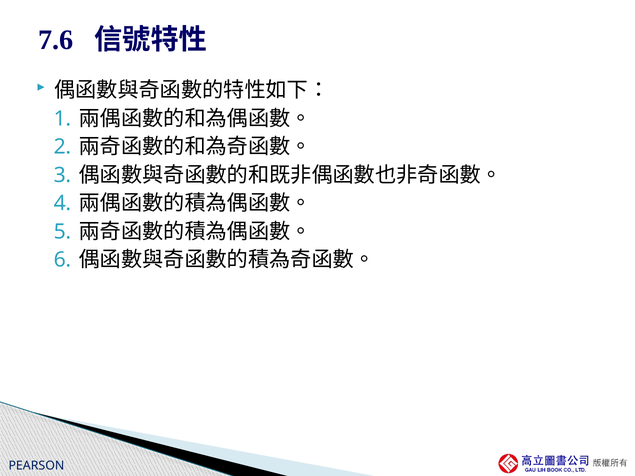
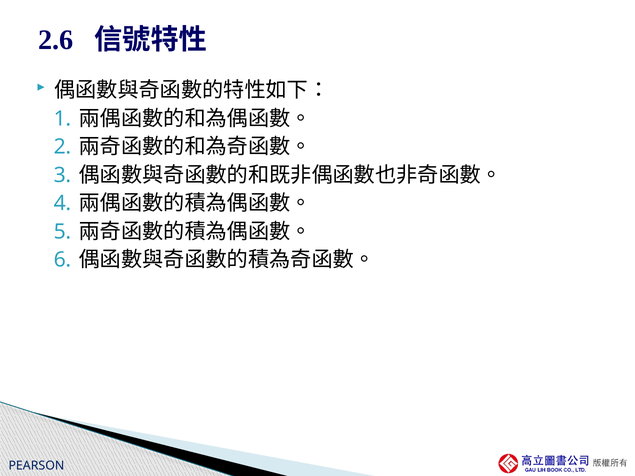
7.6: 7.6 -> 2.6
